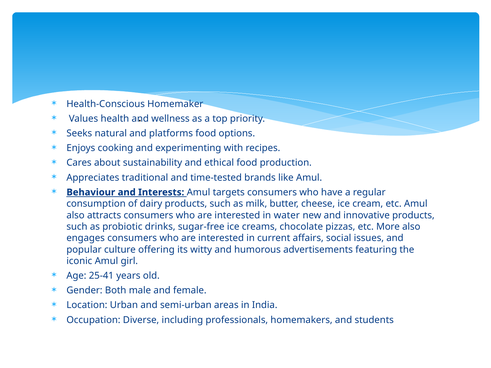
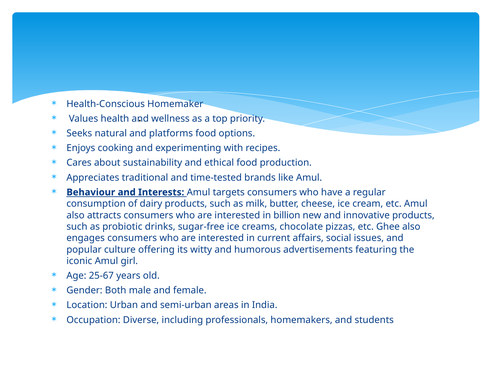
water: water -> billion
More: More -> Ghee
25-41: 25-41 -> 25-67
